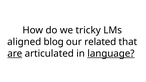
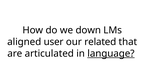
tricky: tricky -> down
blog: blog -> user
are underline: present -> none
